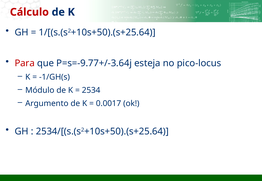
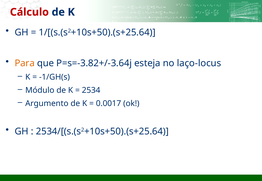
Para colour: red -> orange
P=s=-9.77+/-3.64j: P=s=-9.77+/-3.64j -> P=s=-3.82+/-3.64j
pico-locus: pico-locus -> laço-locus
